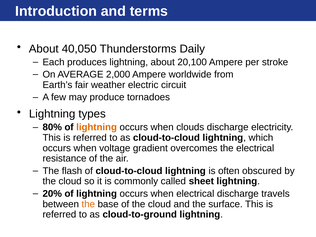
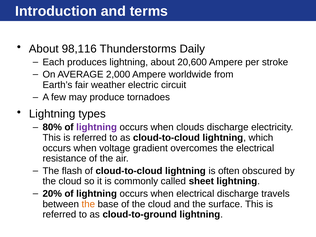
40,050: 40,050 -> 98,116
20,100: 20,100 -> 20,600
lightning at (97, 127) colour: orange -> purple
